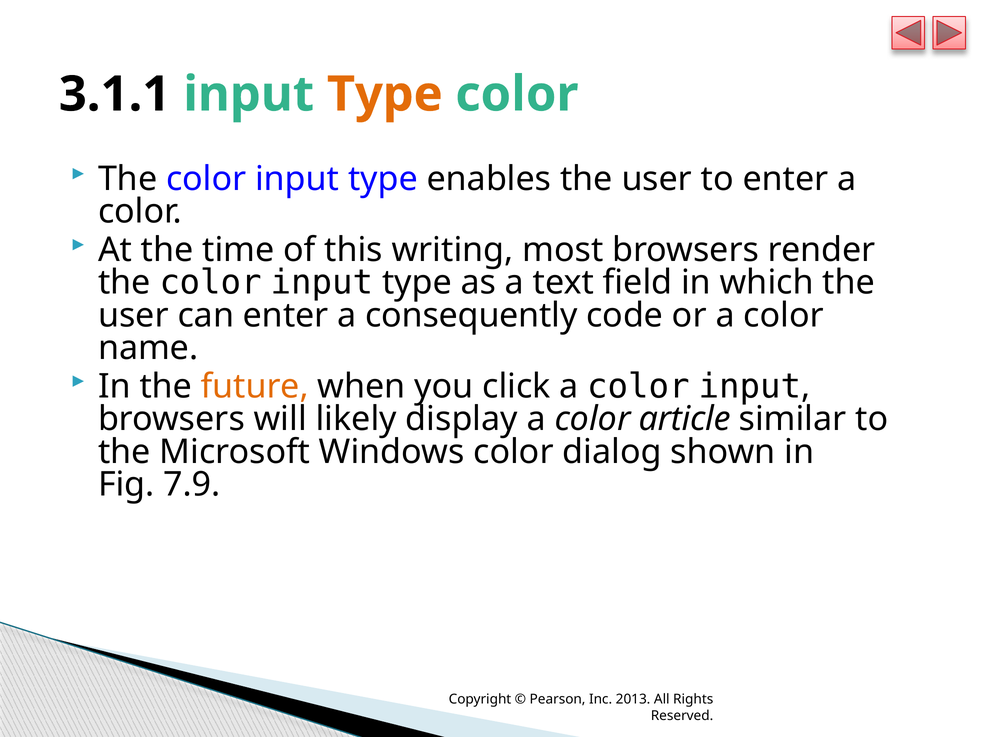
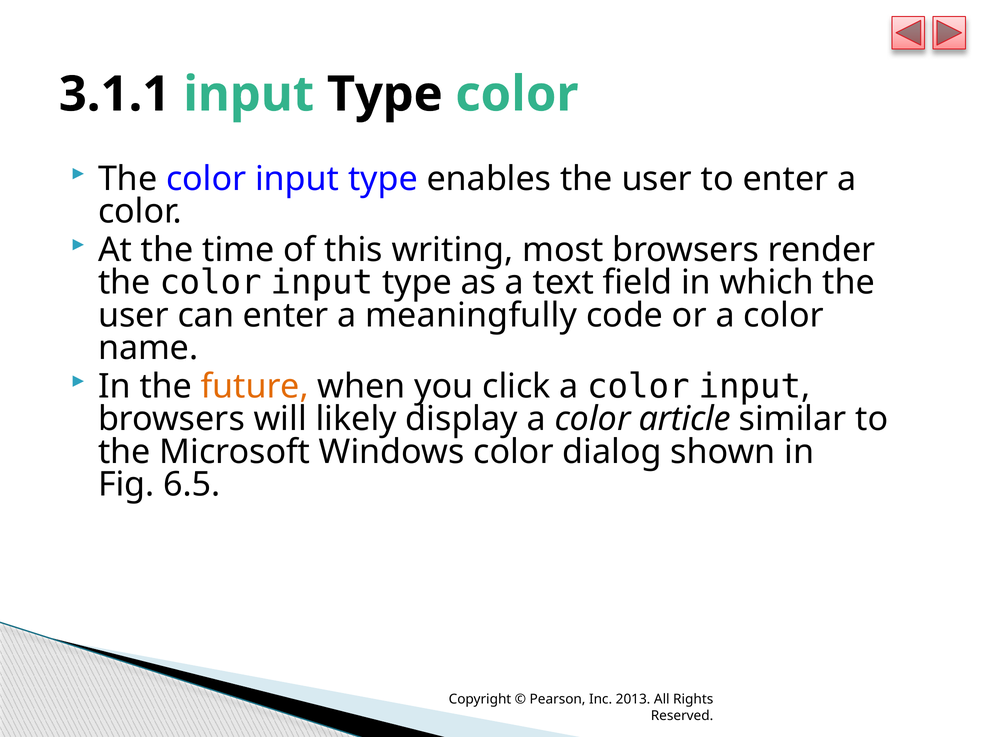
Type at (385, 94) colour: orange -> black
consequently: consequently -> meaningfully
7.9: 7.9 -> 6.5
